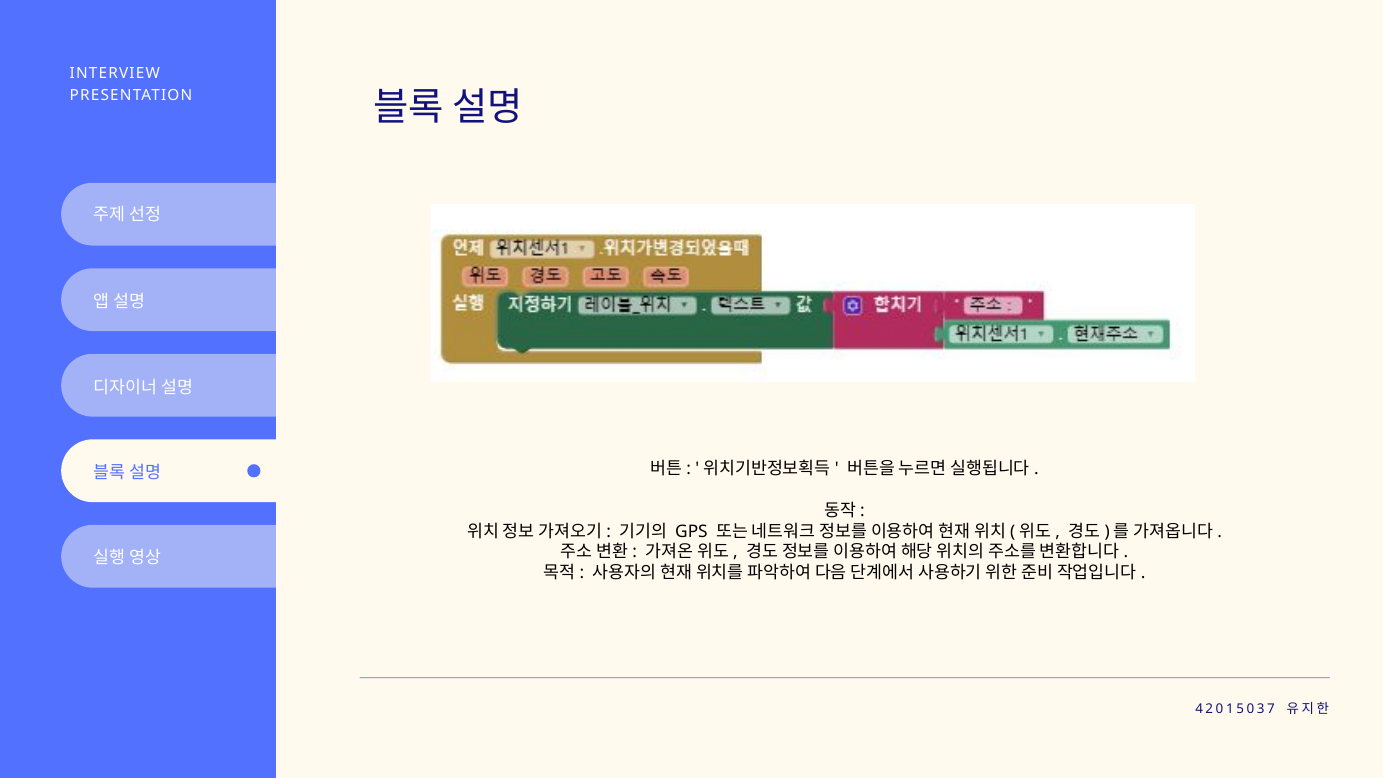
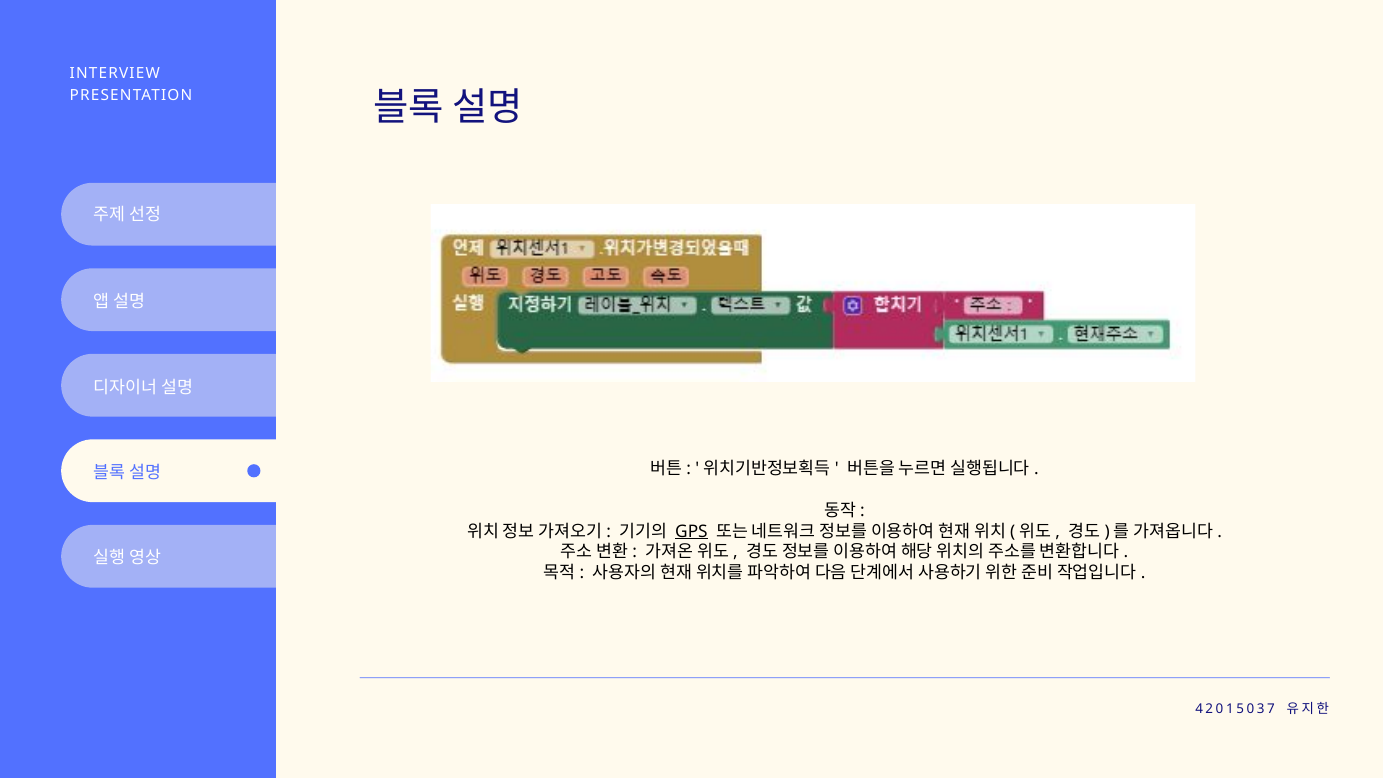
GPS underline: none -> present
